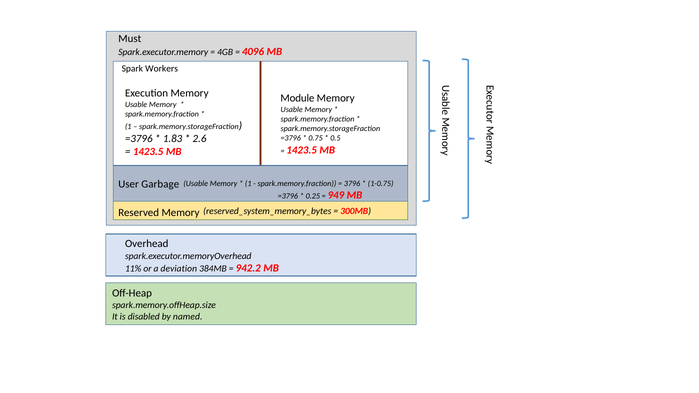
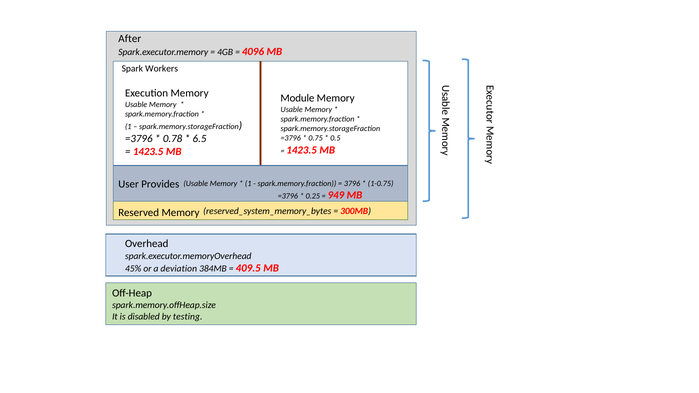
Must: Must -> After
1.83: 1.83 -> 0.78
2.6: 2.6 -> 6.5
Garbage: Garbage -> Provides
11%: 11% -> 45%
942.2: 942.2 -> 409.5
named: named -> testing
